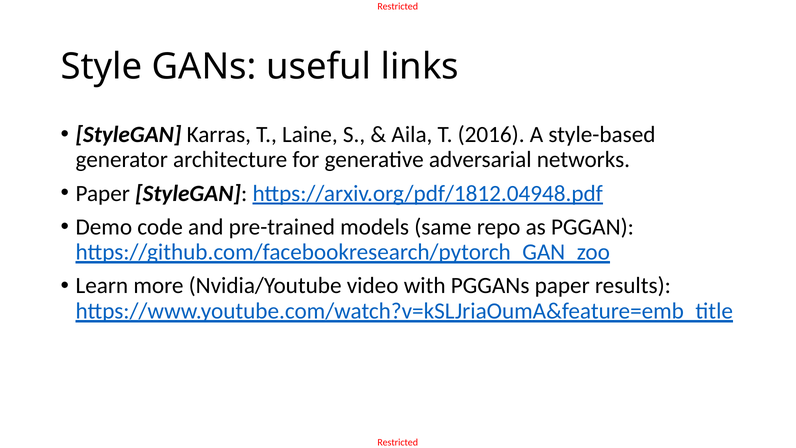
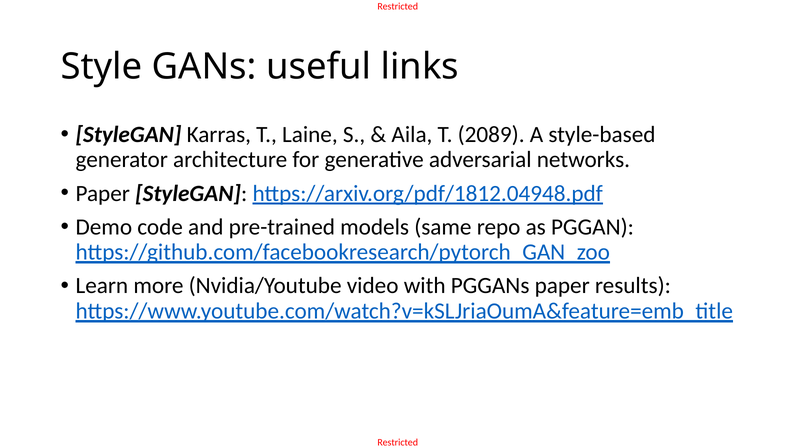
2016: 2016 -> 2089
